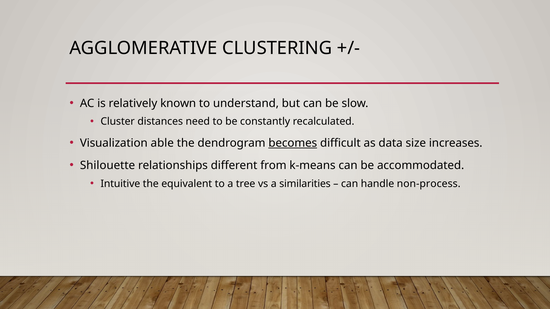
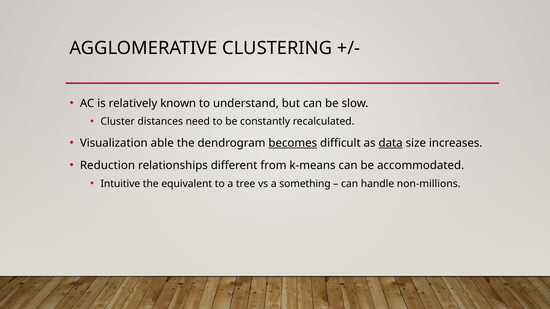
data underline: none -> present
Shilouette: Shilouette -> Reduction
similarities: similarities -> something
non-process: non-process -> non-millions
